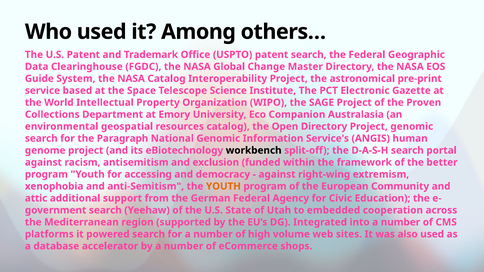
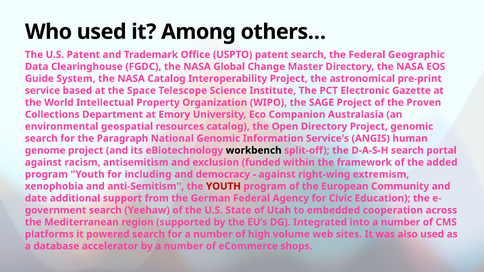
better: better -> added
accessing: accessing -> including
YOUTH at (223, 186) colour: orange -> red
attic: attic -> date
